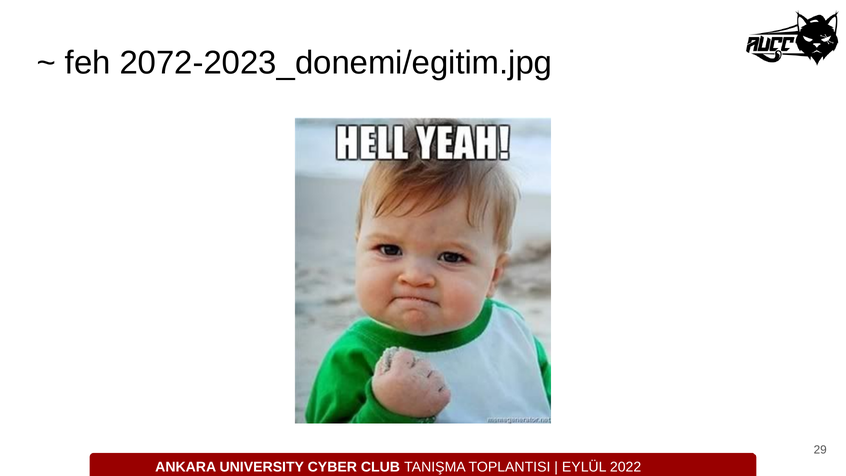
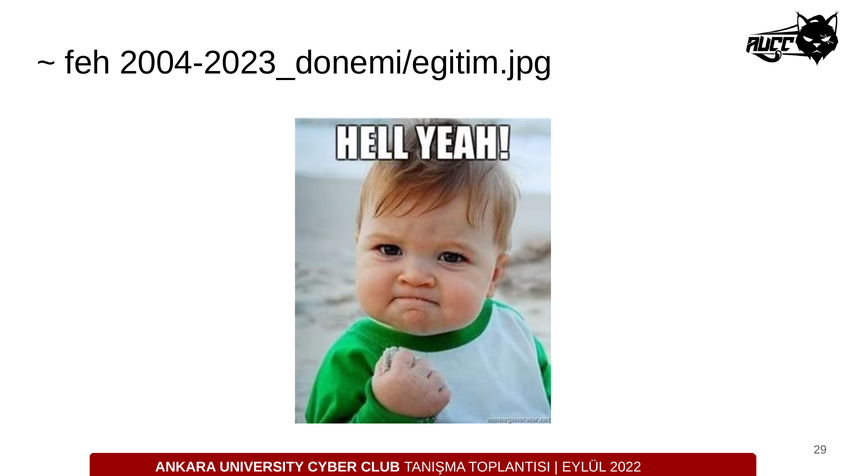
2072-2023_donemi/egitim.jpg: 2072-2023_donemi/egitim.jpg -> 2004-2023_donemi/egitim.jpg
